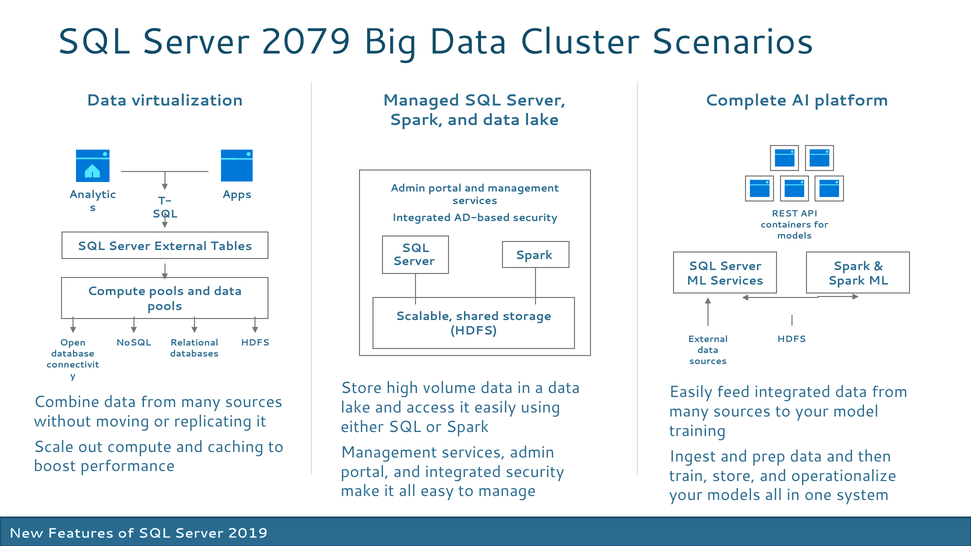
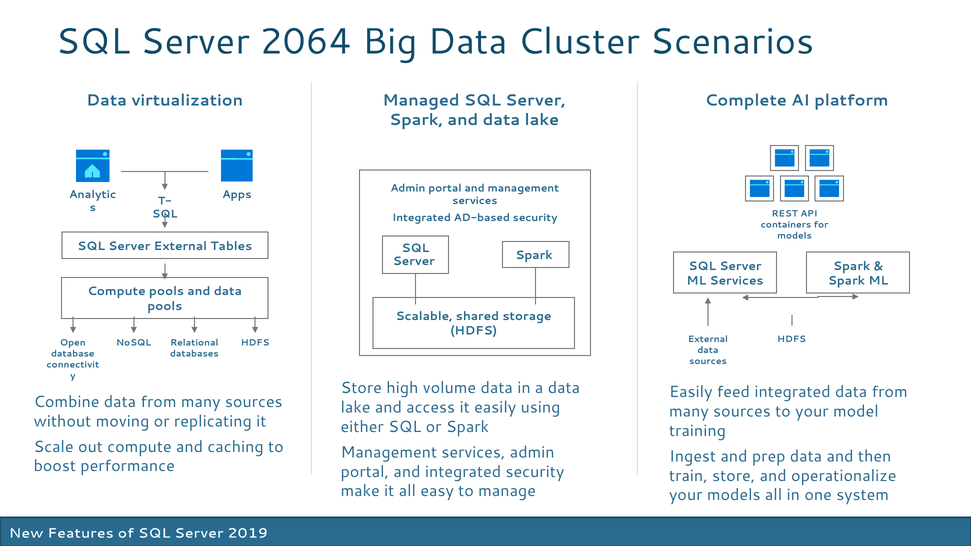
2079: 2079 -> 2064
